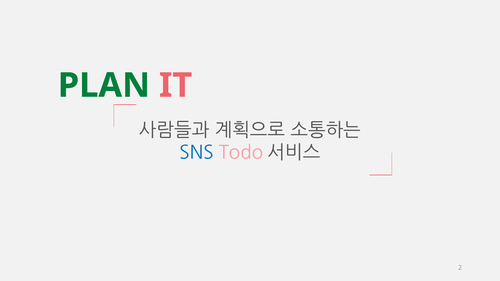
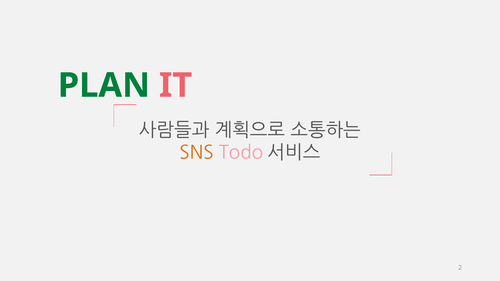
SNS colour: blue -> orange
